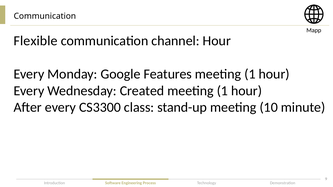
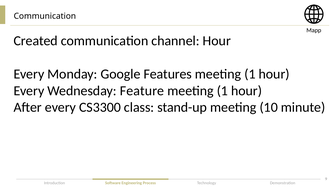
Flexible: Flexible -> Created
Created: Created -> Feature
